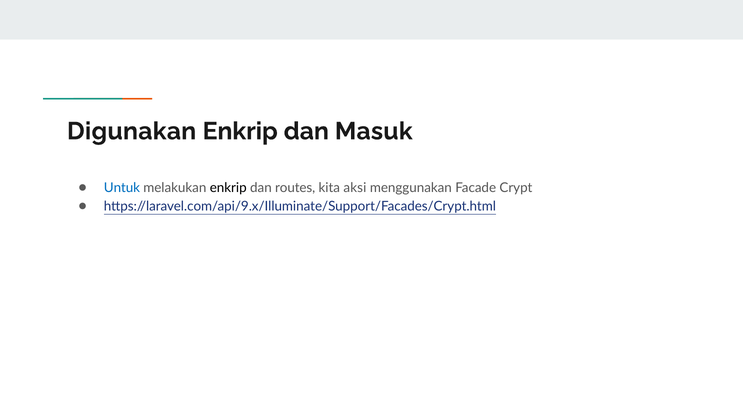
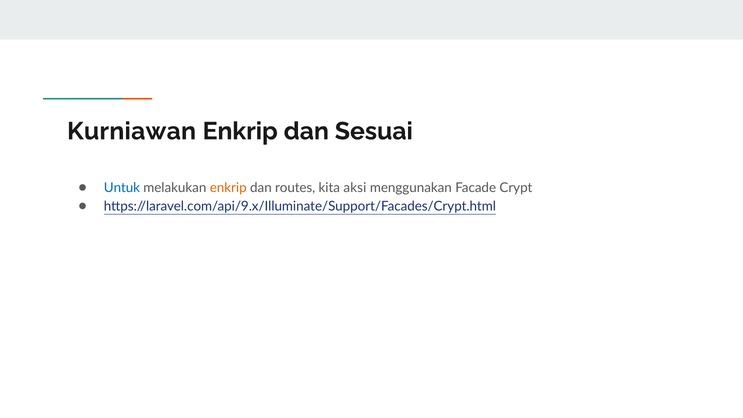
Digunakan: Digunakan -> Kurniawan
Masuk: Masuk -> Sesuai
enkrip at (228, 188) colour: black -> orange
